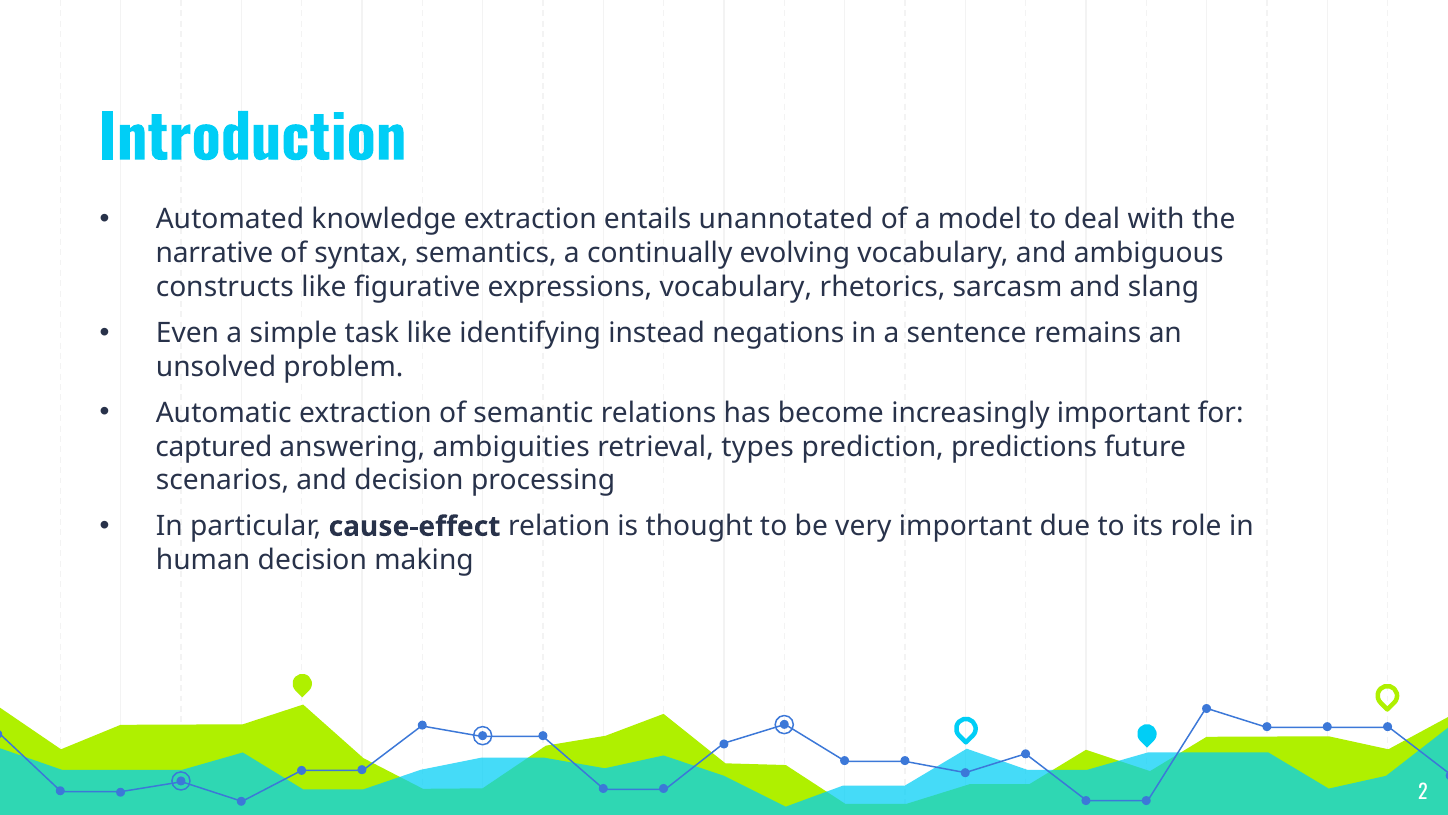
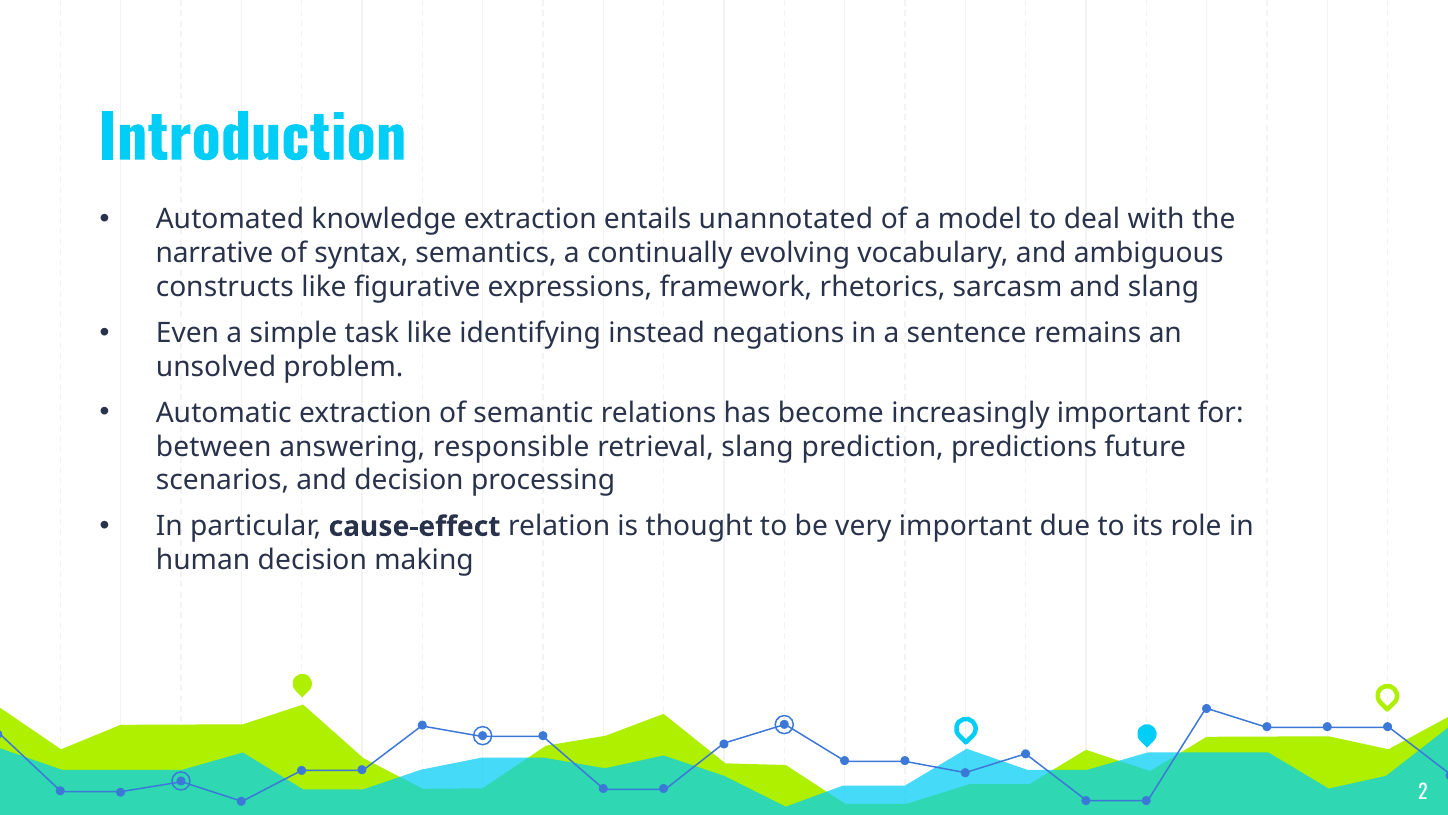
expressions vocabulary: vocabulary -> framework
captured: captured -> between
ambiguities: ambiguities -> responsible
retrieval types: types -> slang
